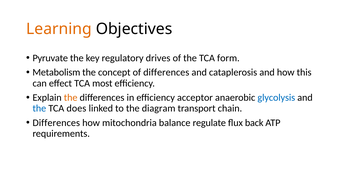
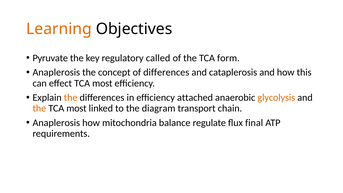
drives: drives -> called
Metabolism at (56, 72): Metabolism -> Anaplerosis
acceptor: acceptor -> attached
glycolysis colour: blue -> orange
the at (39, 108) colour: blue -> orange
does at (76, 108): does -> most
Differences at (56, 123): Differences -> Anaplerosis
back: back -> final
